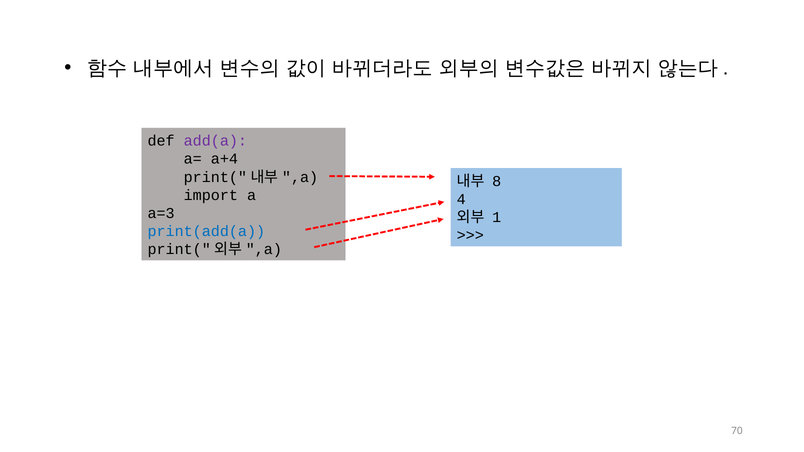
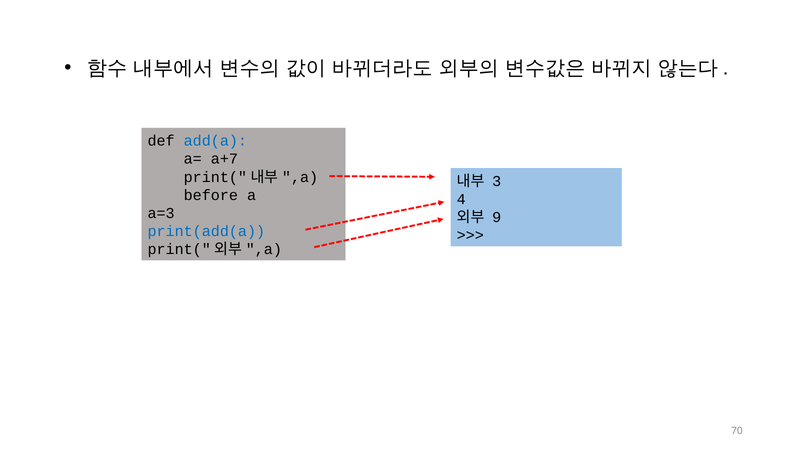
add(a colour: purple -> blue
a+4: a+4 -> a+7
8: 8 -> 3
import: import -> before
1: 1 -> 9
